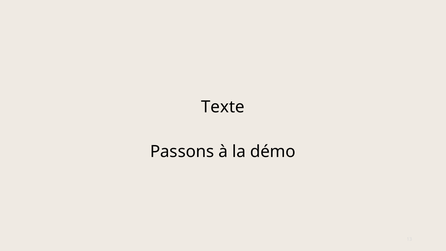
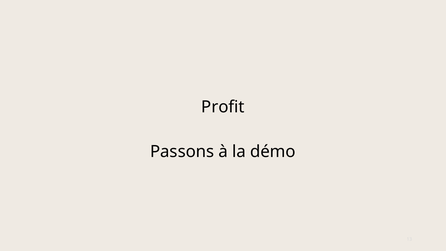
Texte: Texte -> Profit
